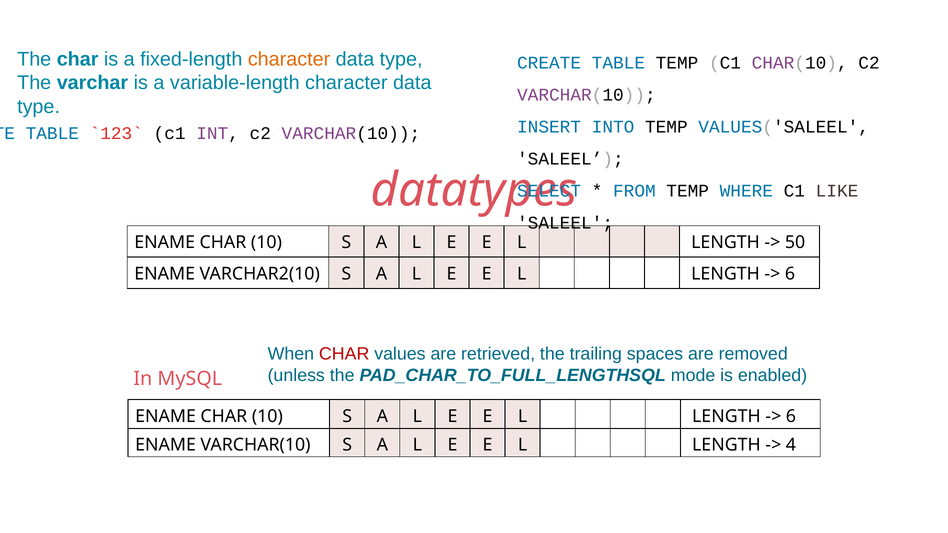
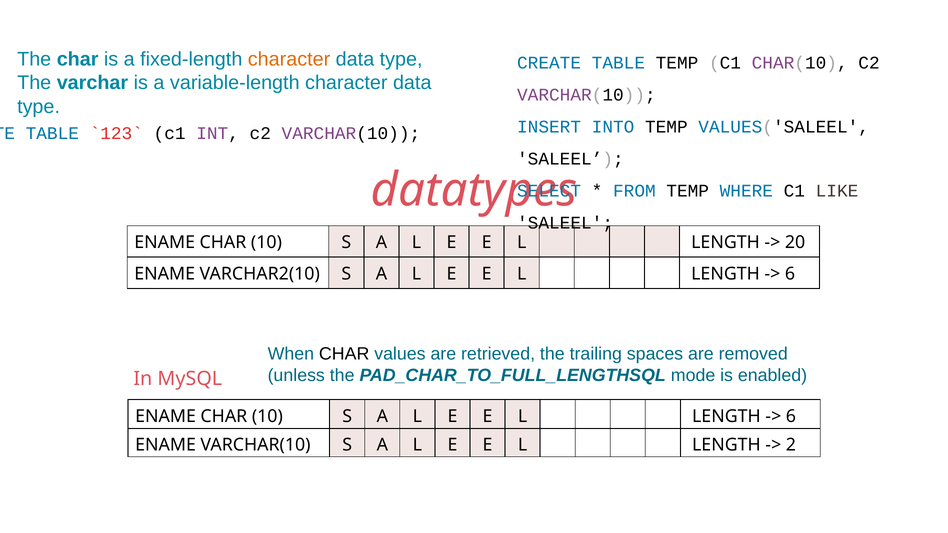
50: 50 -> 20
CHAR at (344, 354) colour: red -> black
4: 4 -> 2
